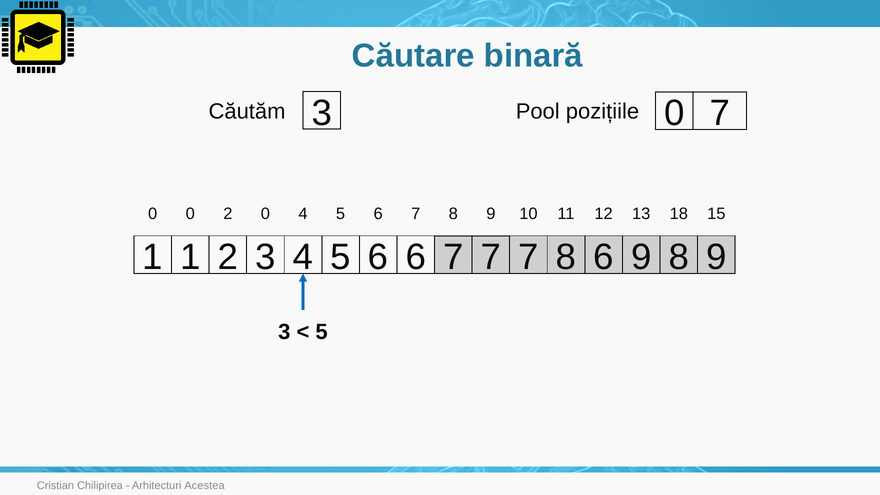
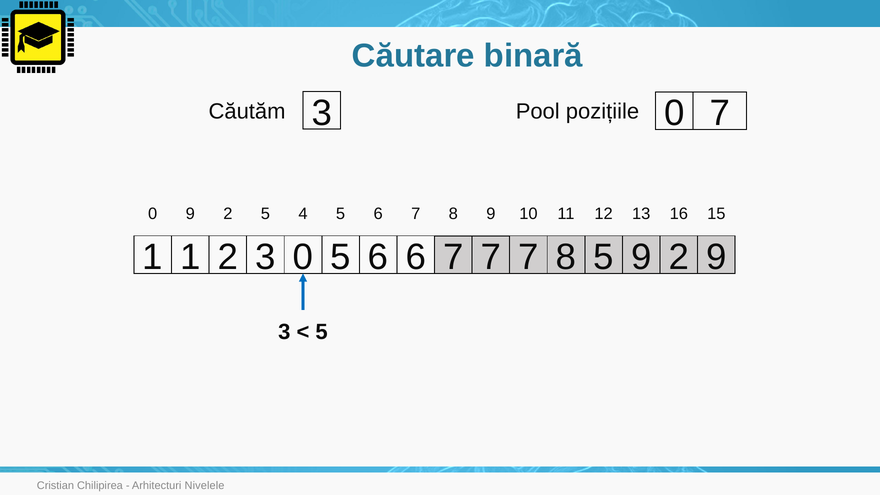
0 0: 0 -> 9
2 0: 0 -> 5
18: 18 -> 16
3 4: 4 -> 0
8 6: 6 -> 5
8 at (679, 257): 8 -> 2
Acestea: Acestea -> Nivelele
